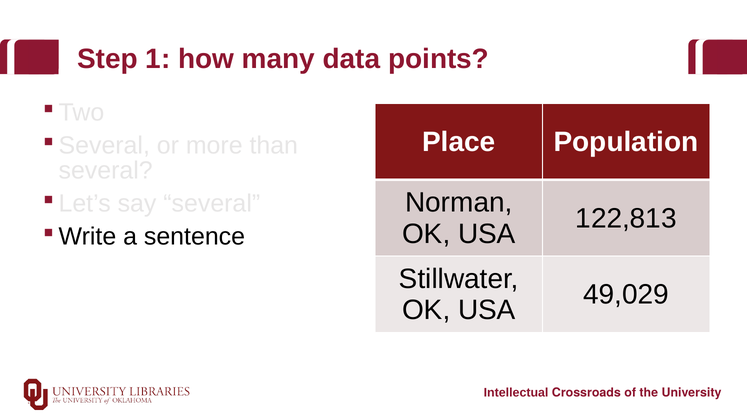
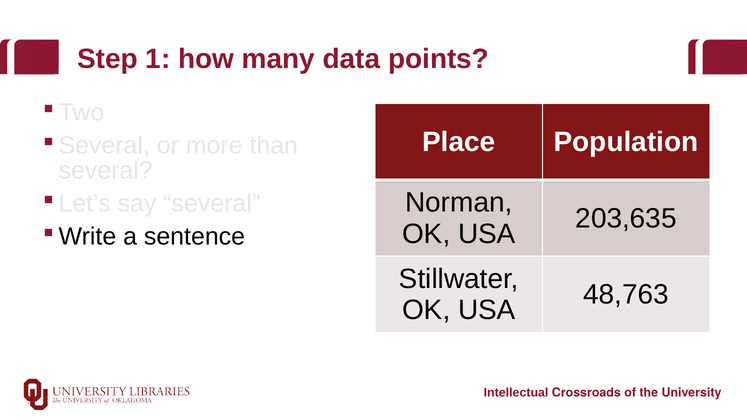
122,813: 122,813 -> 203,635
49,029: 49,029 -> 48,763
